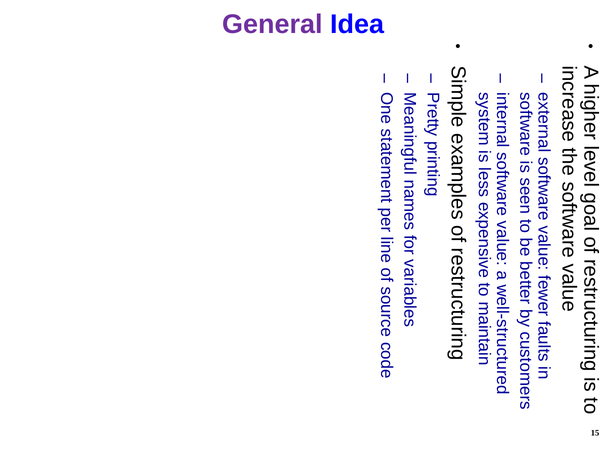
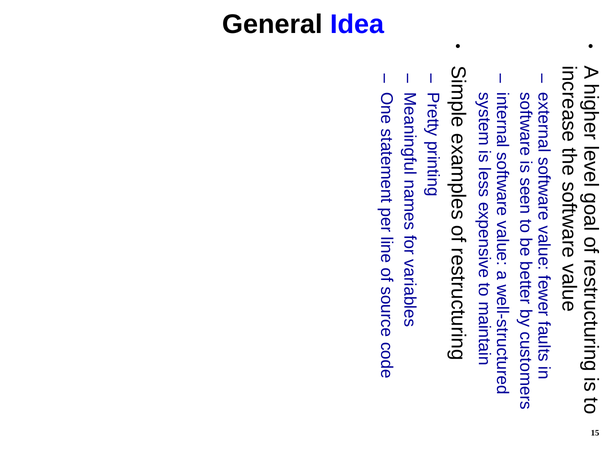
General colour: purple -> black
